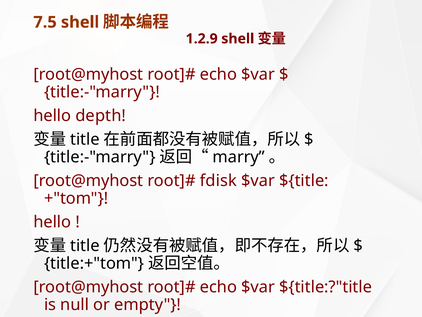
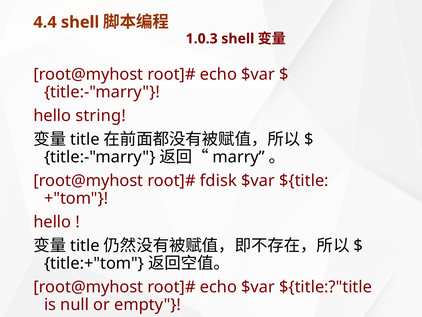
7.5: 7.5 -> 4.4
1.2.9: 1.2.9 -> 1.0.3
depth: depth -> string
